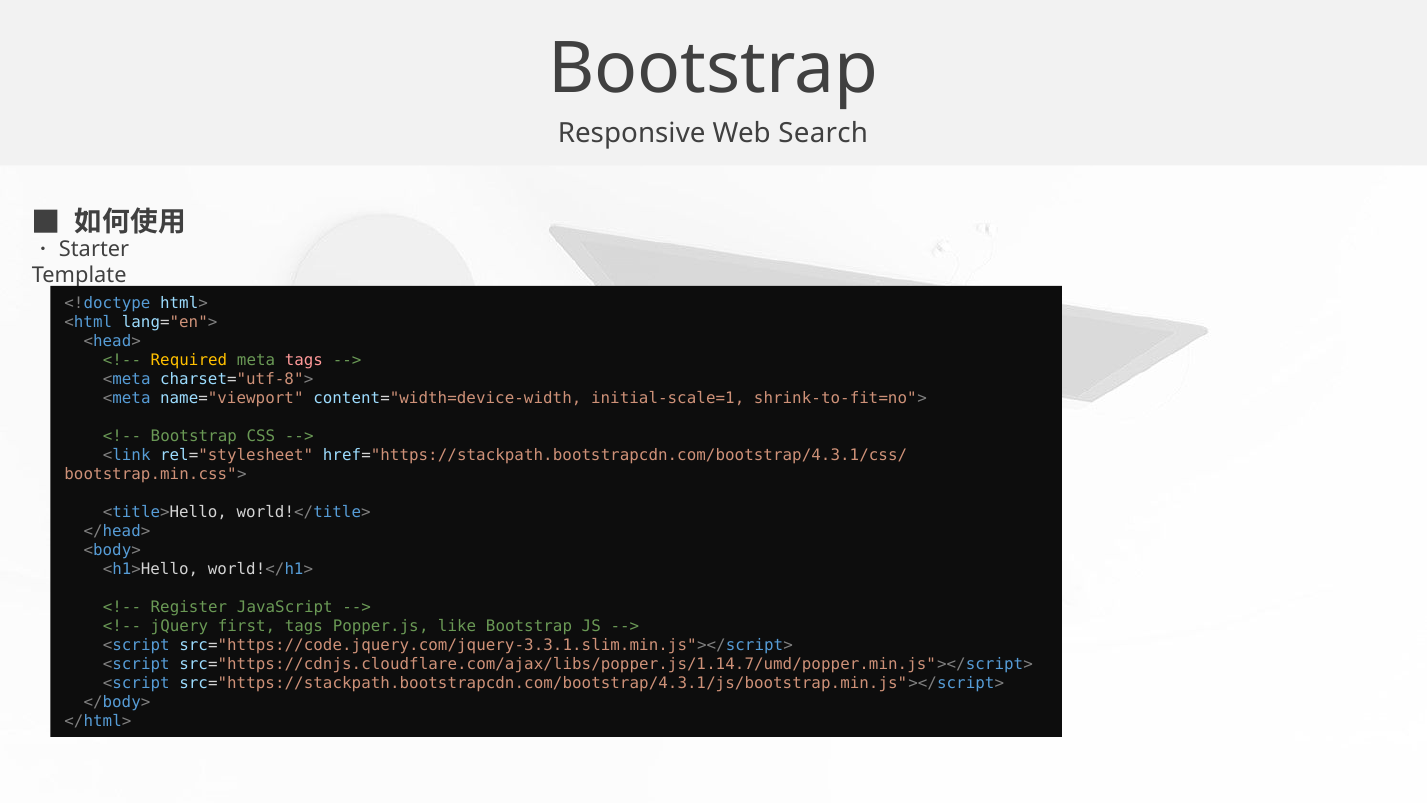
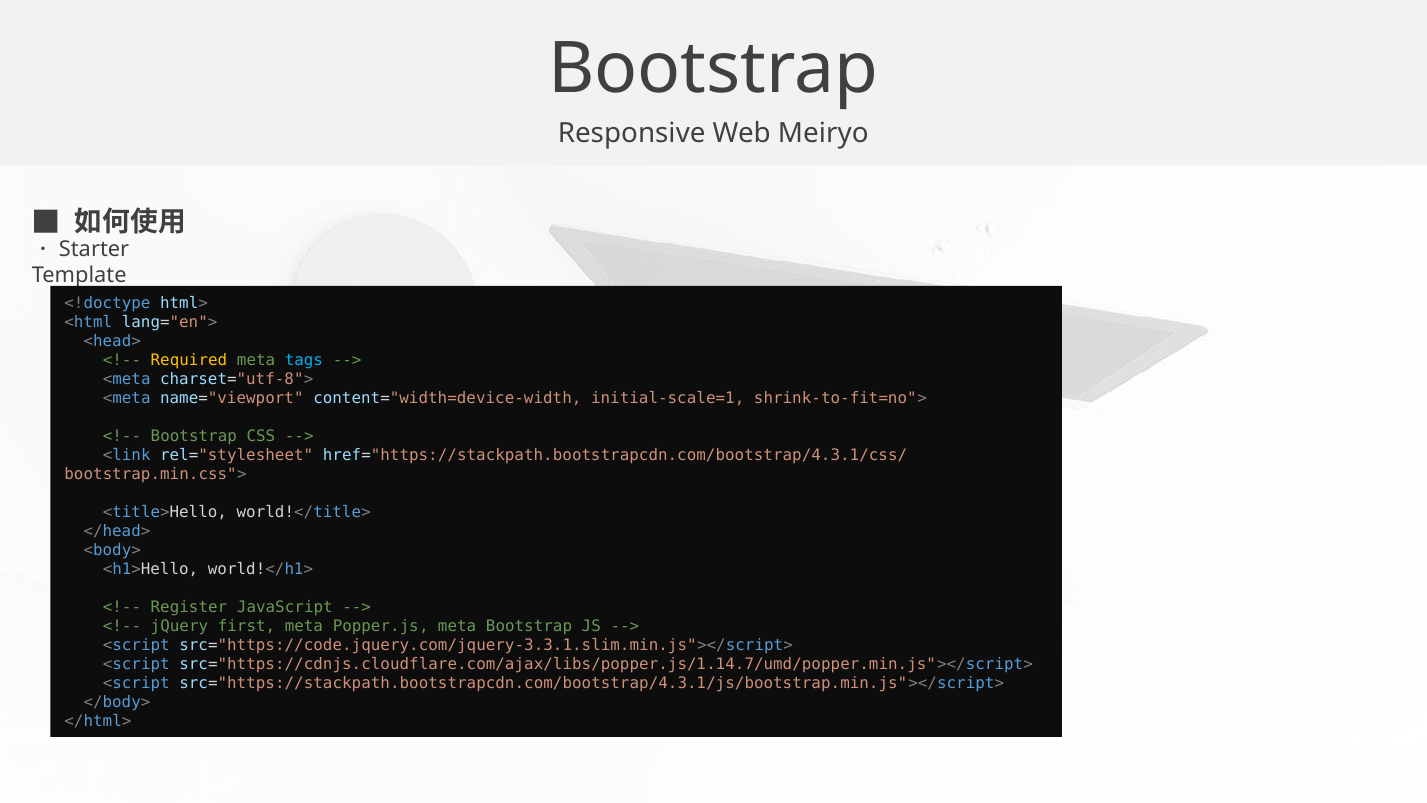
Search: Search -> Meiryo
tags at (304, 360) colour: pink -> light blue
first tags: tags -> meta
Popper.js like: like -> meta
